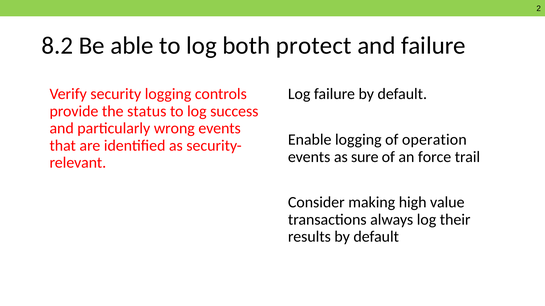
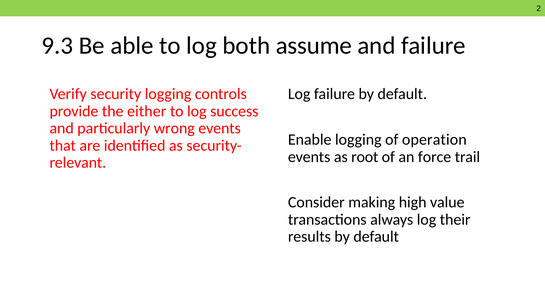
8.2: 8.2 -> 9.3
protect: protect -> assume
status: status -> either
sure: sure -> root
